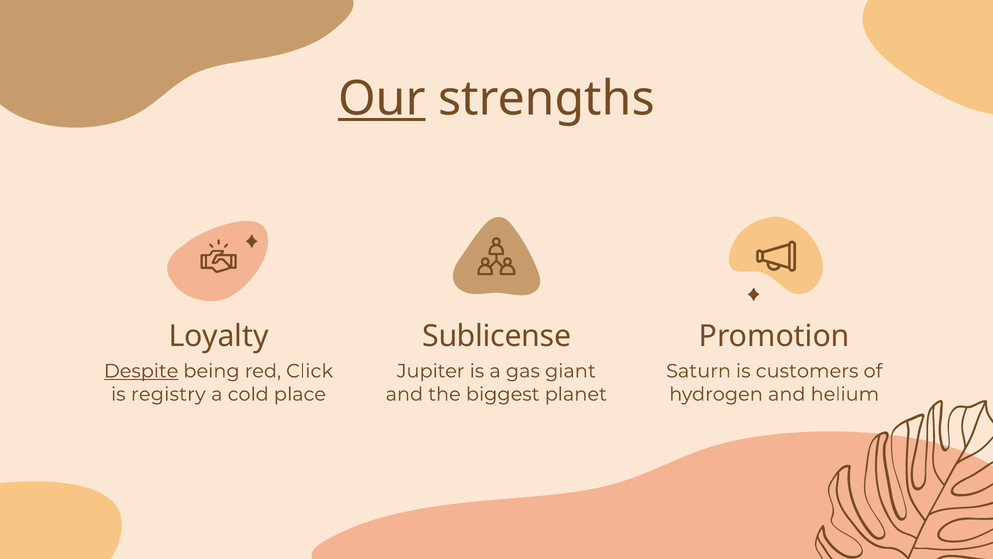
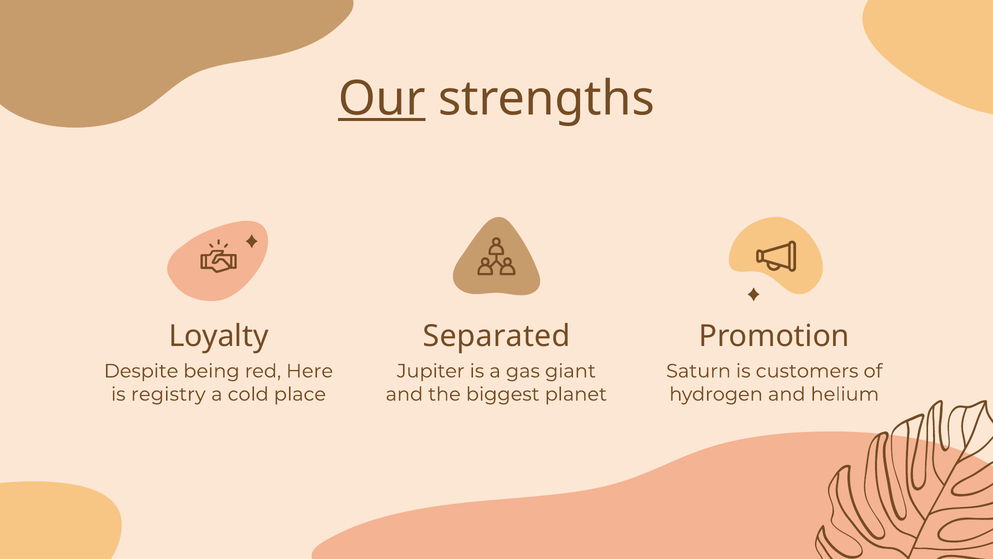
Sublicense: Sublicense -> Separated
Despite underline: present -> none
Click: Click -> Here
